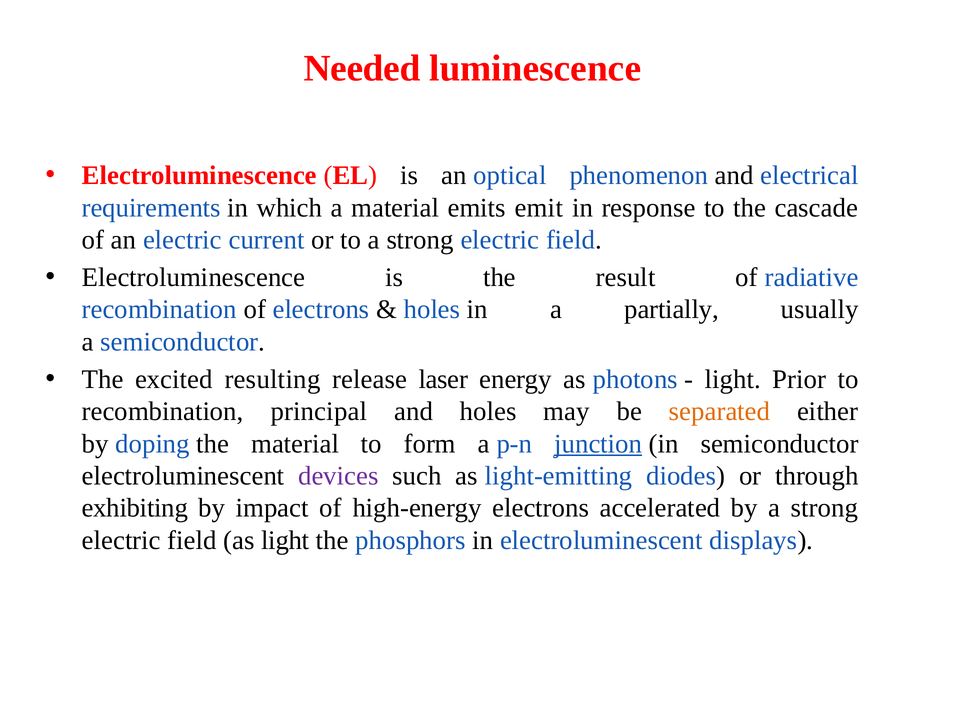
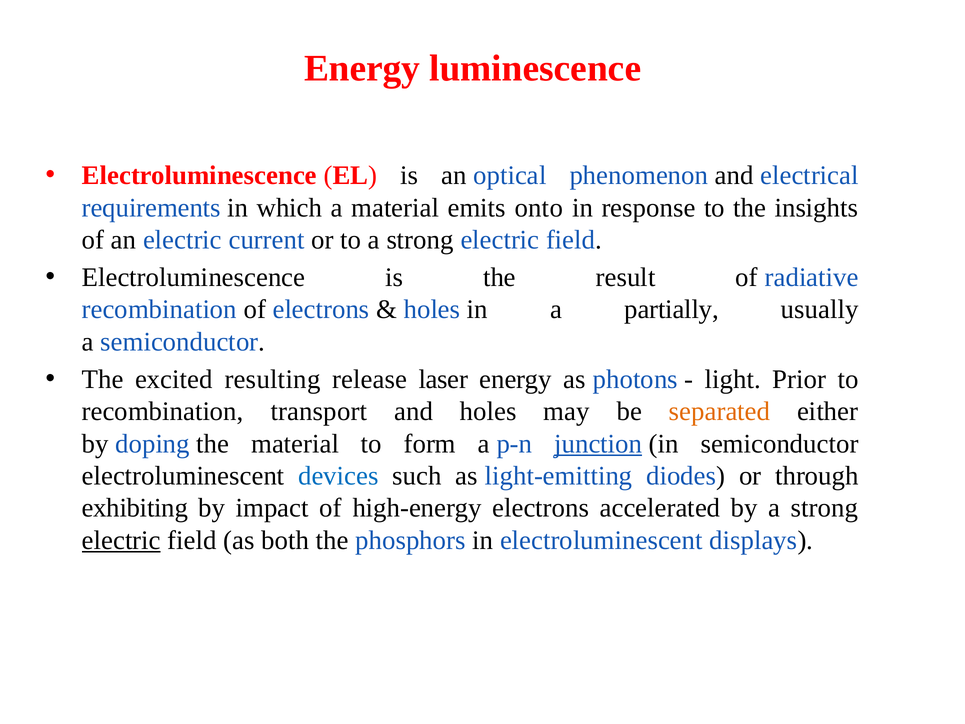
Needed at (362, 68): Needed -> Energy
emit: emit -> onto
cascade: cascade -> insights
principal: principal -> transport
devices colour: purple -> blue
electric at (121, 540) underline: none -> present
as light: light -> both
